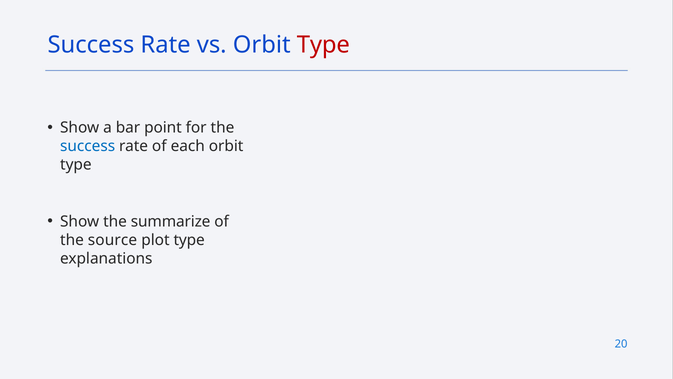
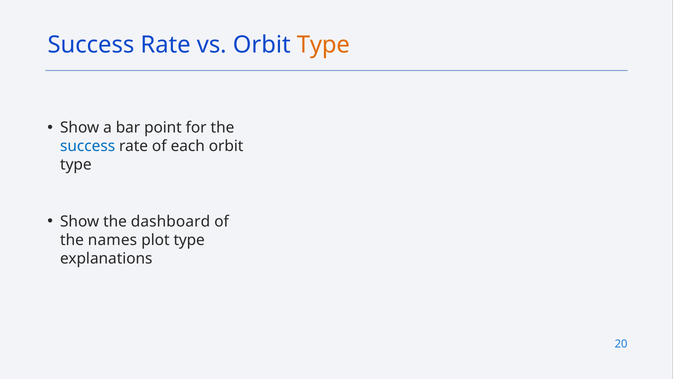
Type at (323, 45) colour: red -> orange
summarize: summarize -> dashboard
source: source -> names
